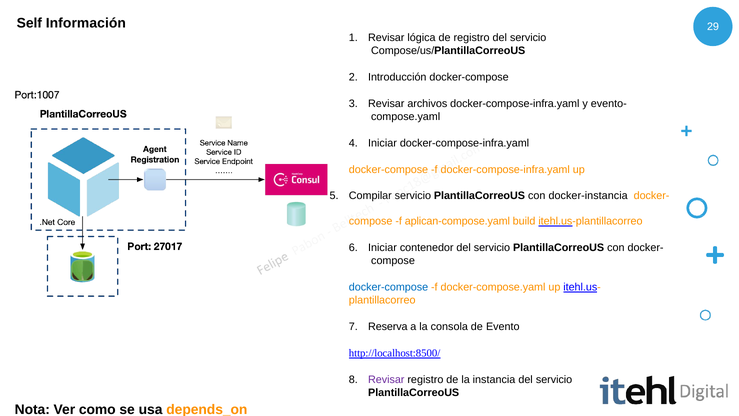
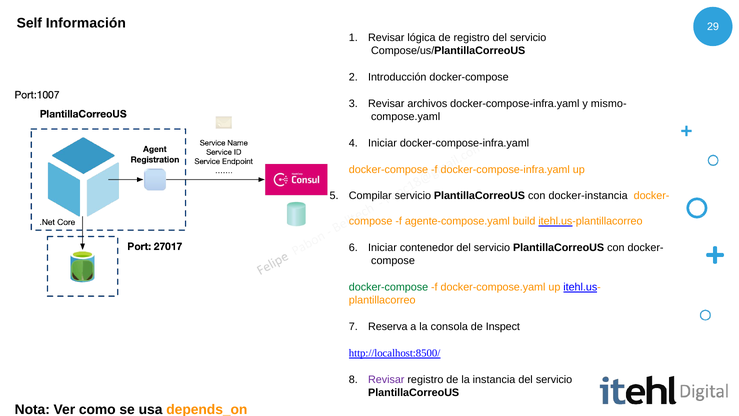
evento-: evento- -> mismo-
aplican-compose.yaml: aplican-compose.yaml -> agente-compose.yaml
docker-compose at (388, 287) colour: blue -> green
Evento: Evento -> Inspect
